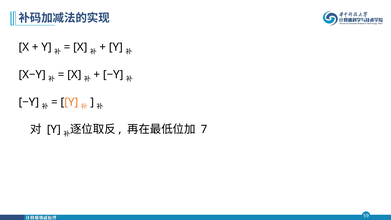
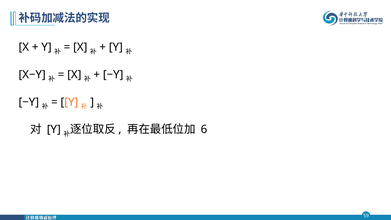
7: 7 -> 6
